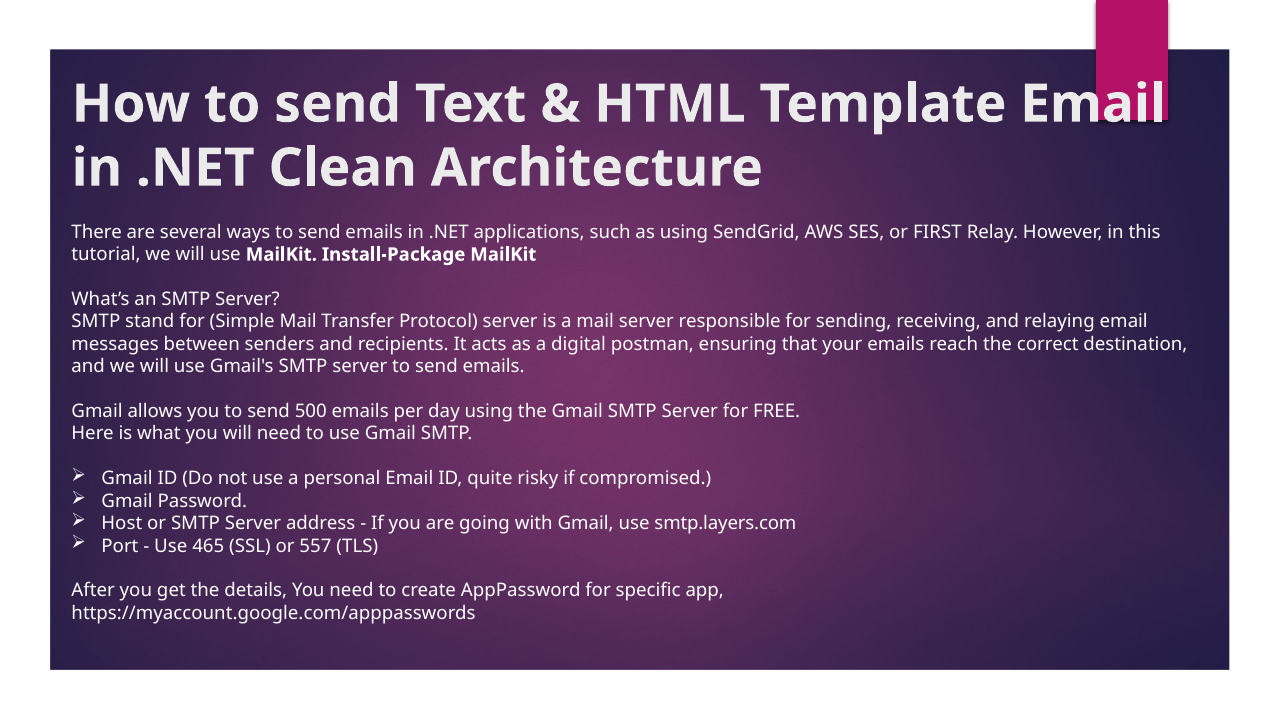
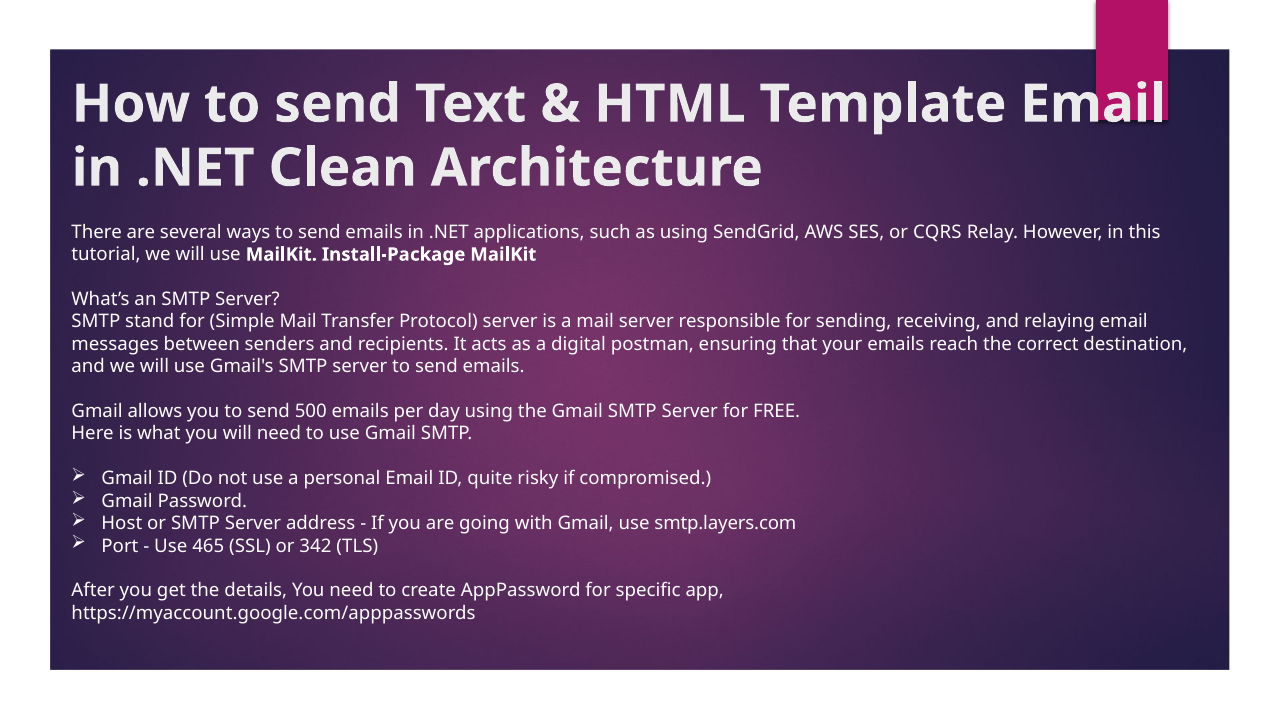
FIRST: FIRST -> CQRS
557: 557 -> 342
